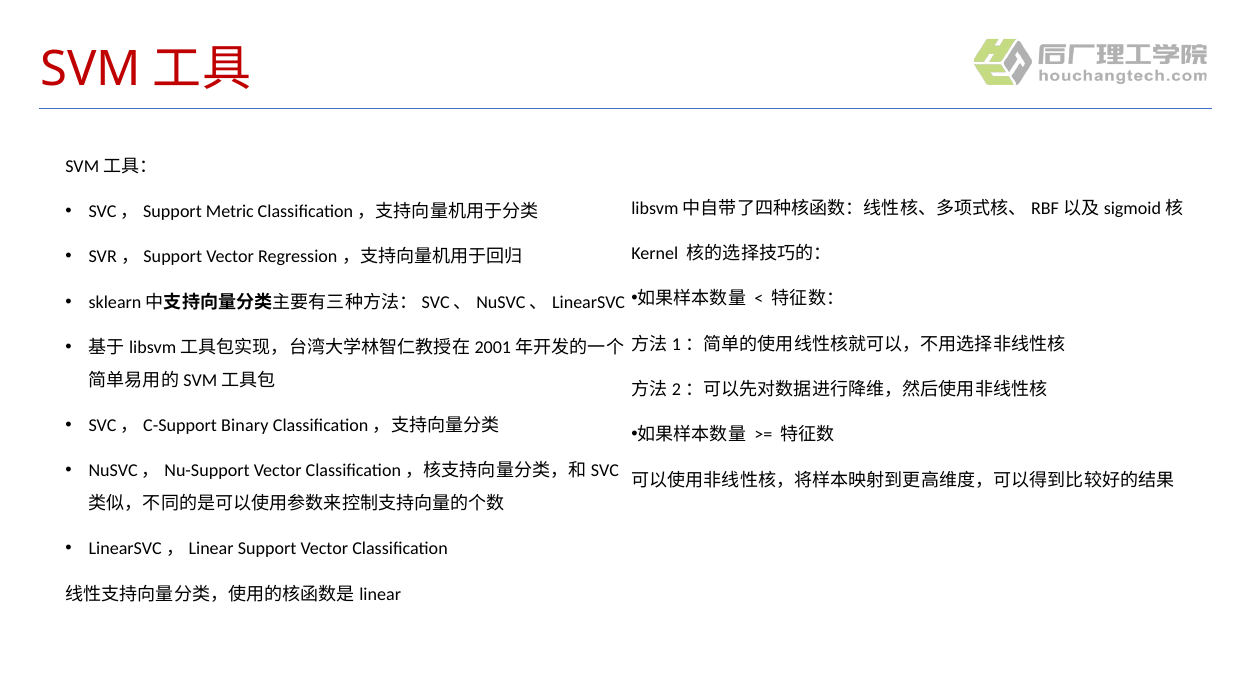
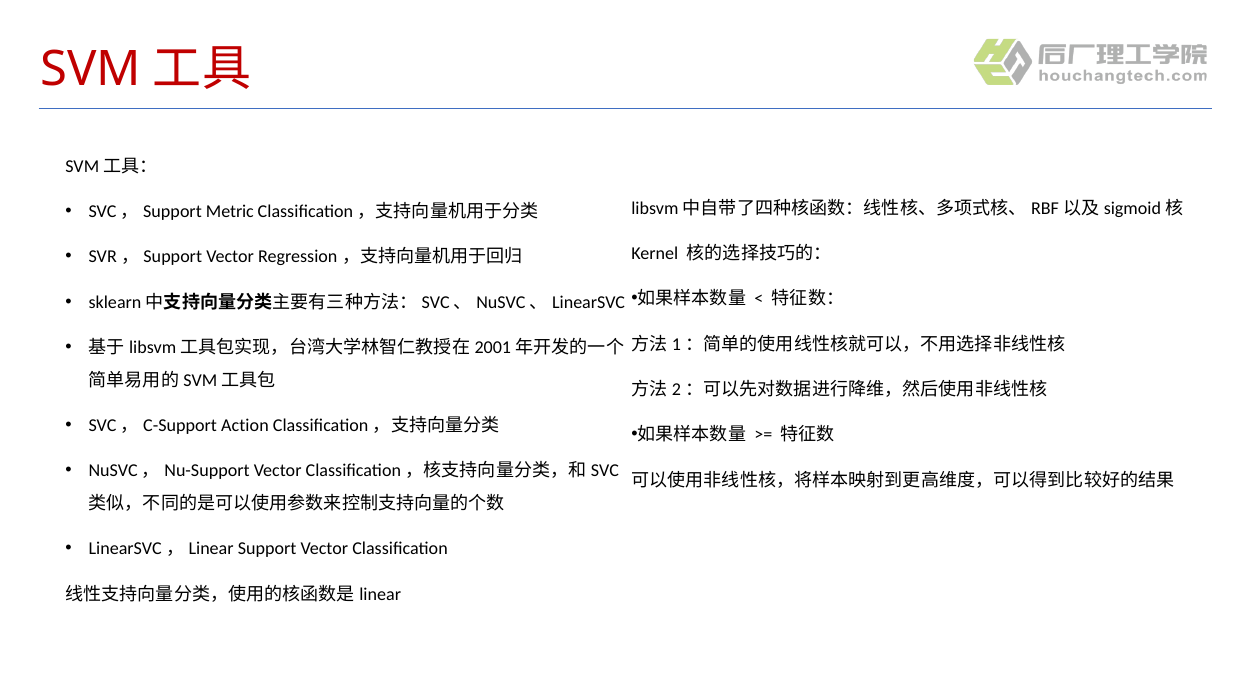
Binary: Binary -> Action
